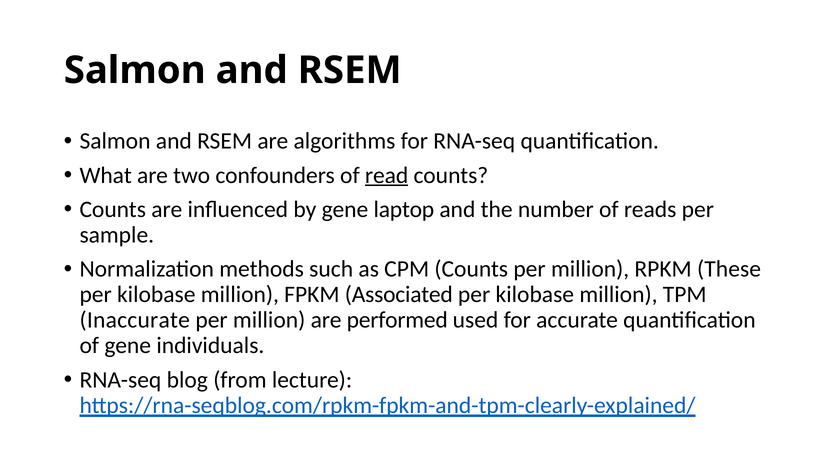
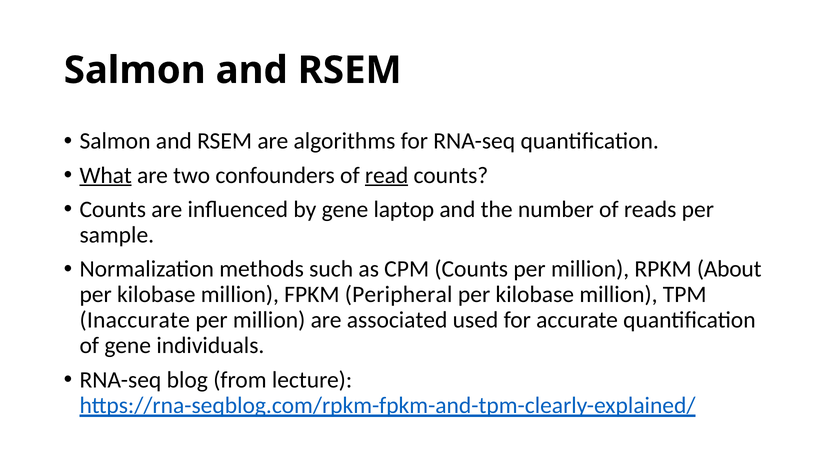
What underline: none -> present
These: These -> About
Associated: Associated -> Peripheral
performed: performed -> associated
